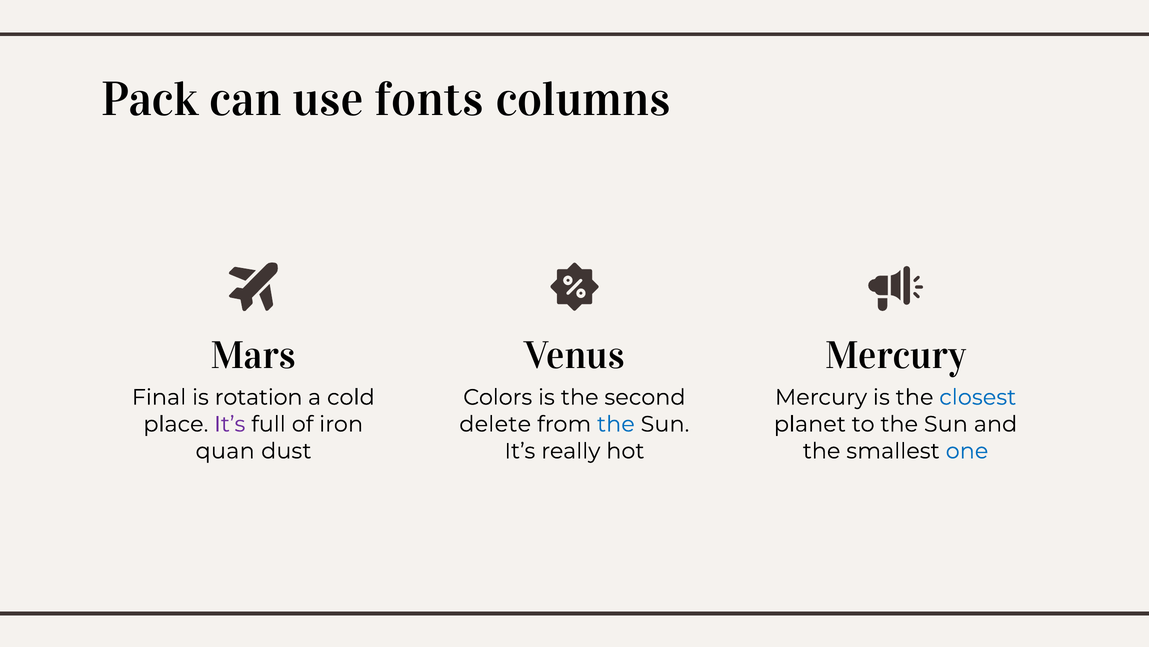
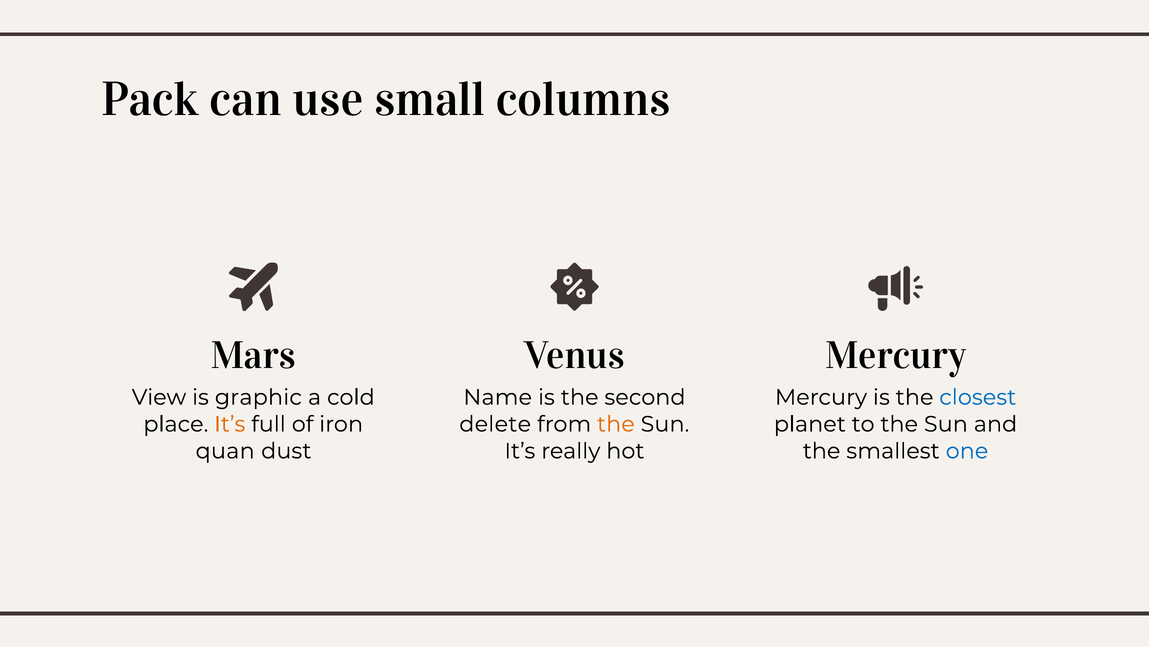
fonts: fonts -> small
Final: Final -> View
rotation: rotation -> graphic
Colors: Colors -> Name
It’s at (230, 424) colour: purple -> orange
the at (616, 424) colour: blue -> orange
